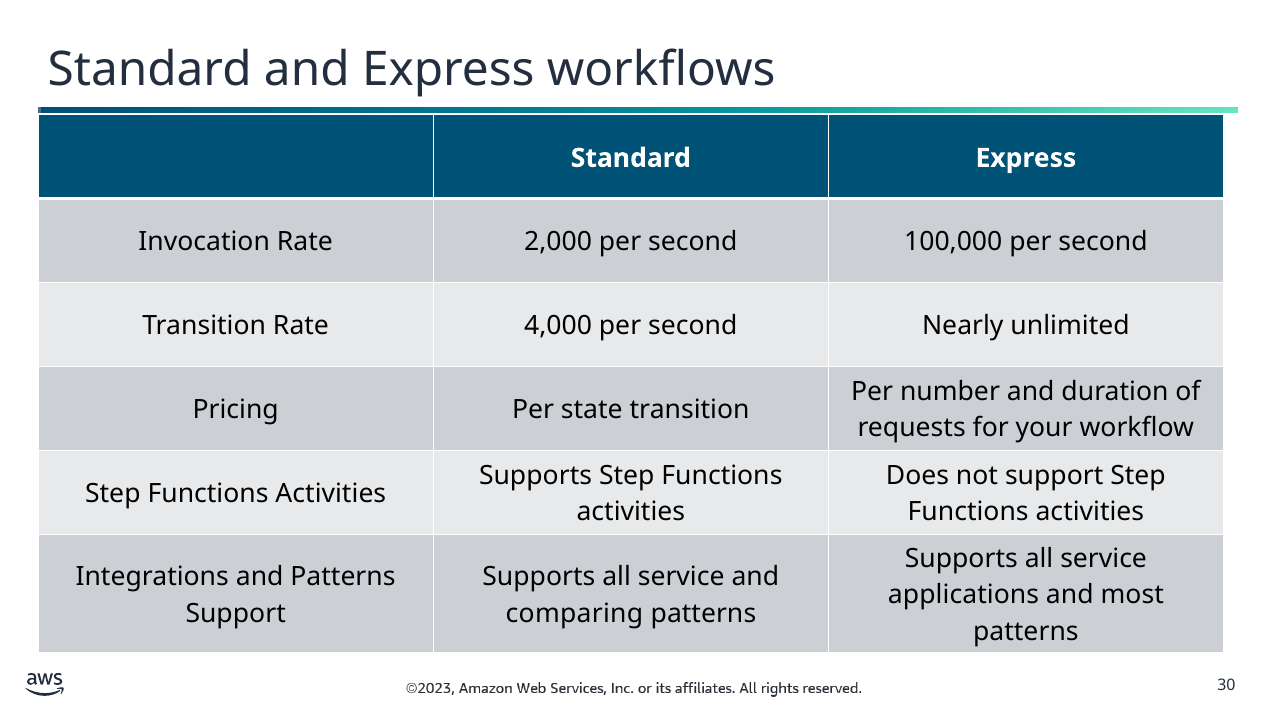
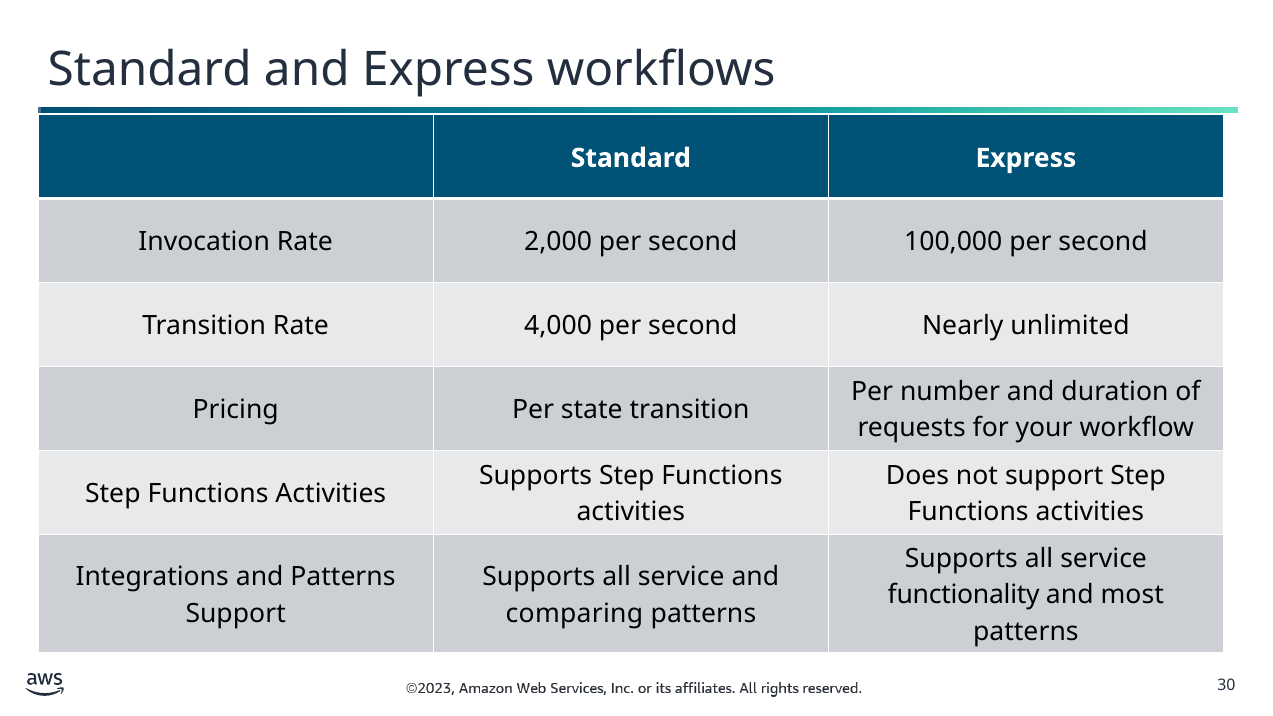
applications: applications -> functionality
